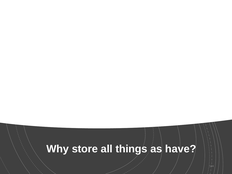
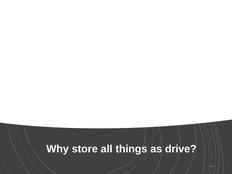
have: have -> drive
